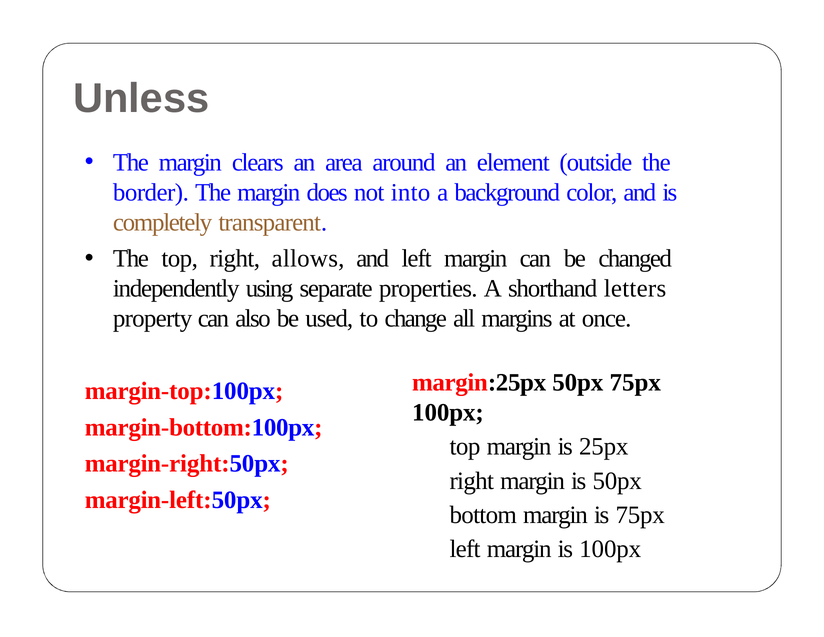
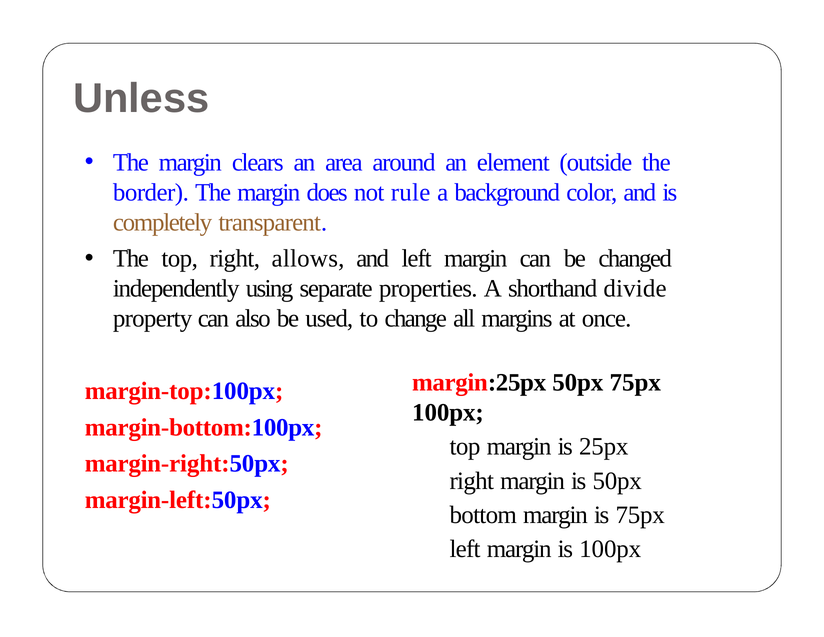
into: into -> rule
letters: letters -> divide
